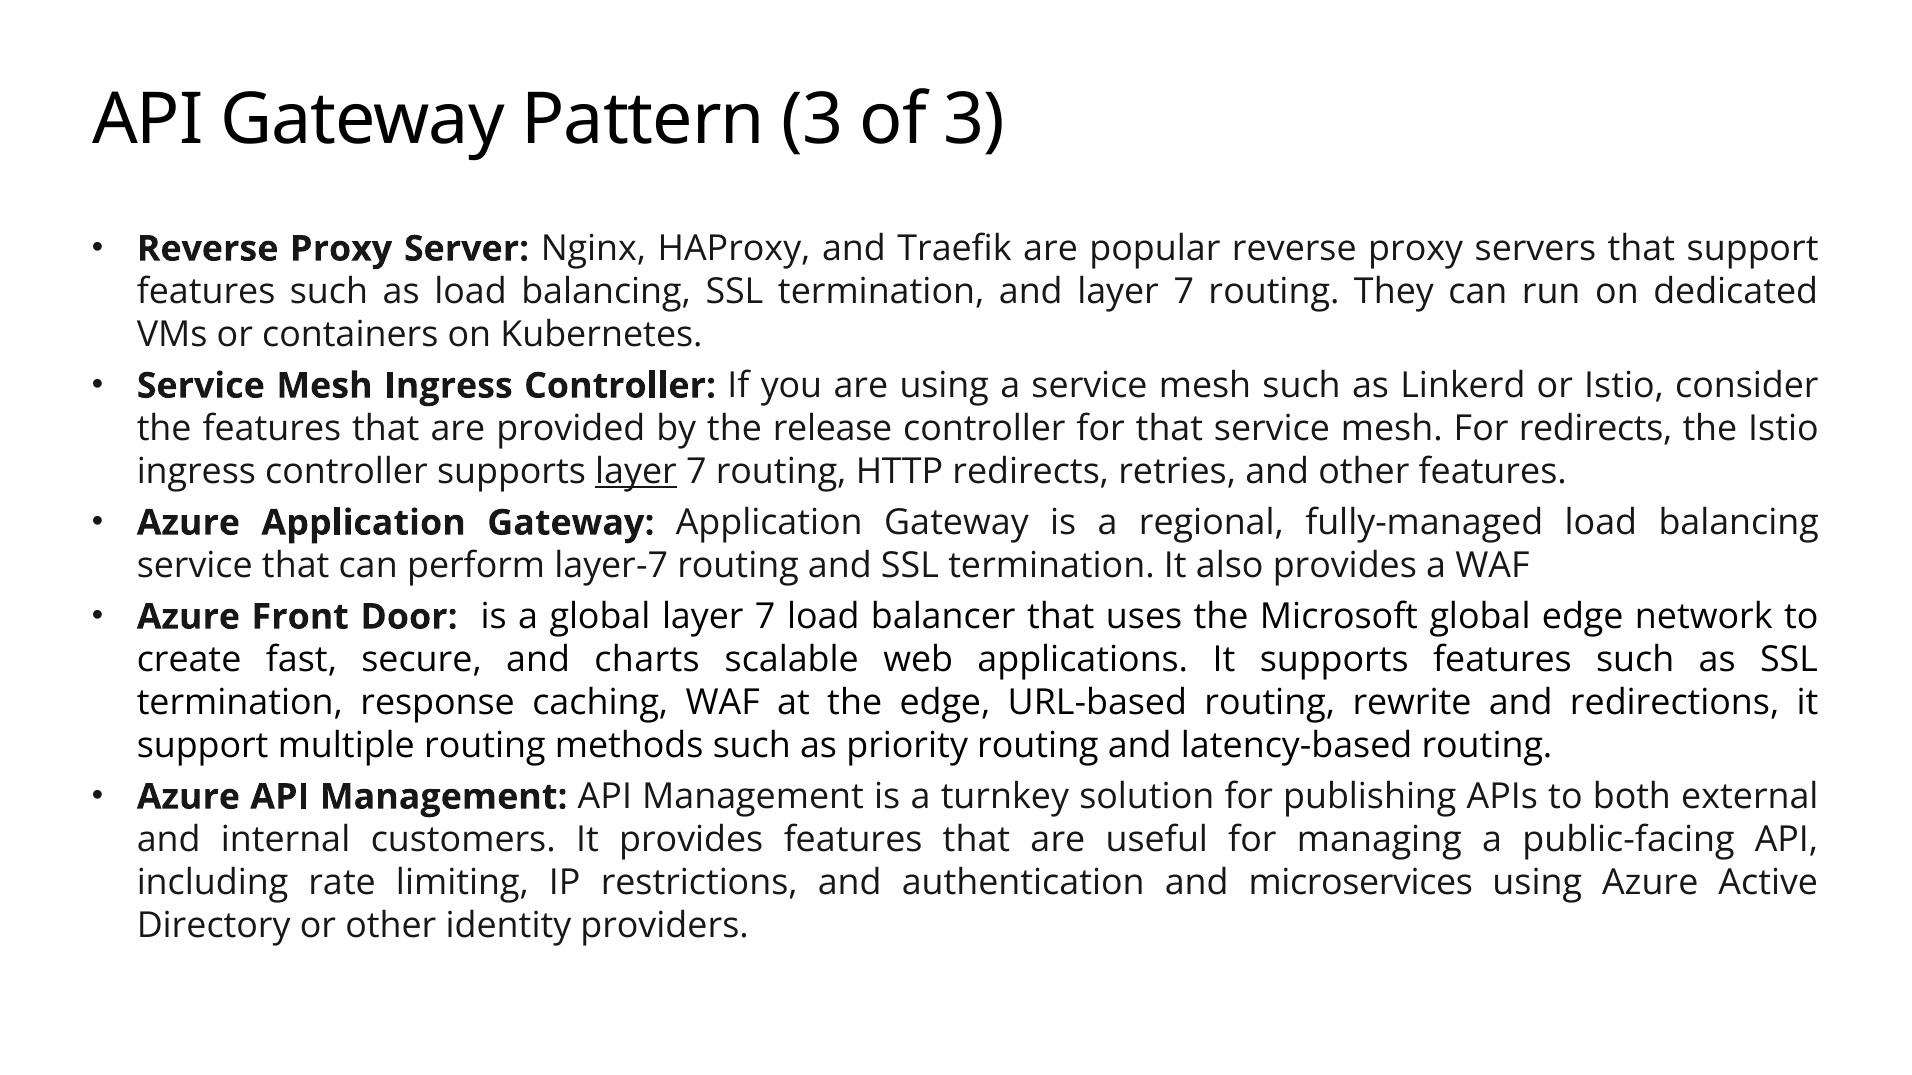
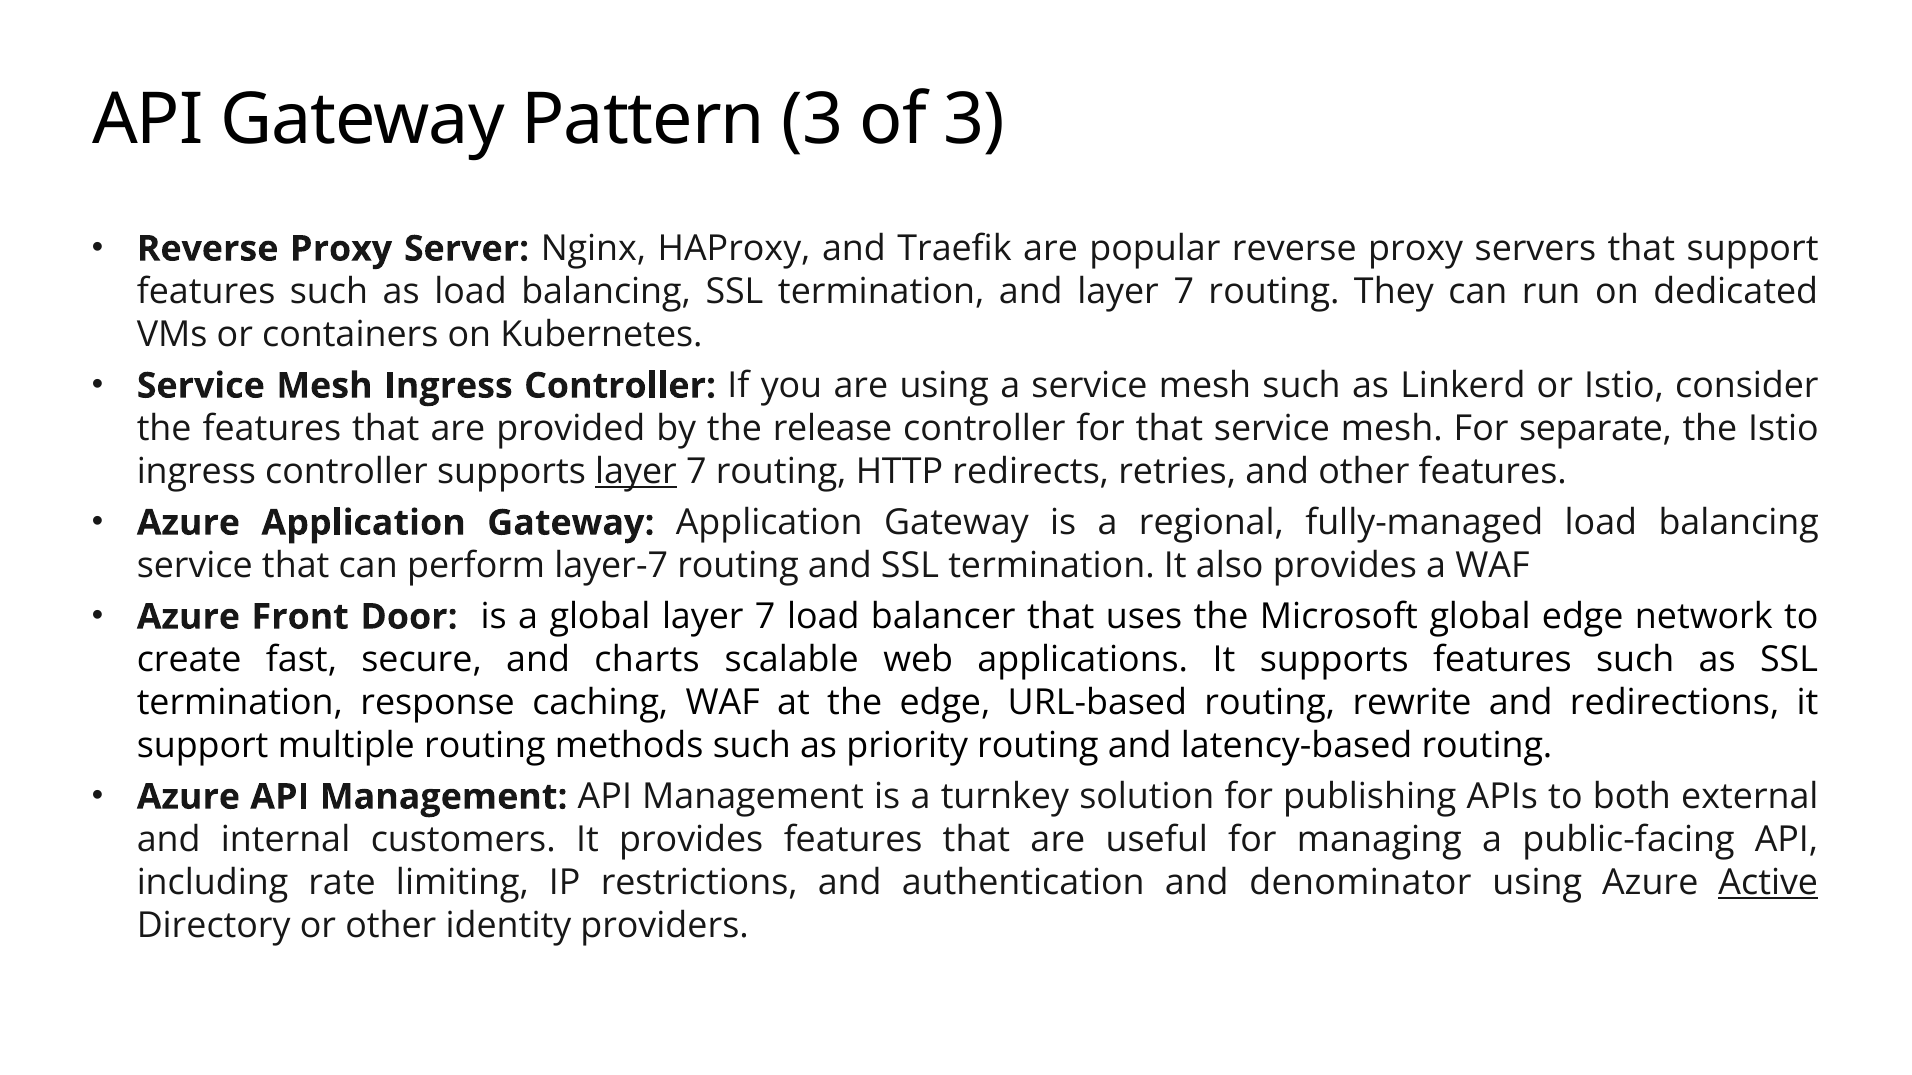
For redirects: redirects -> separate
microservices: microservices -> denominator
Active underline: none -> present
